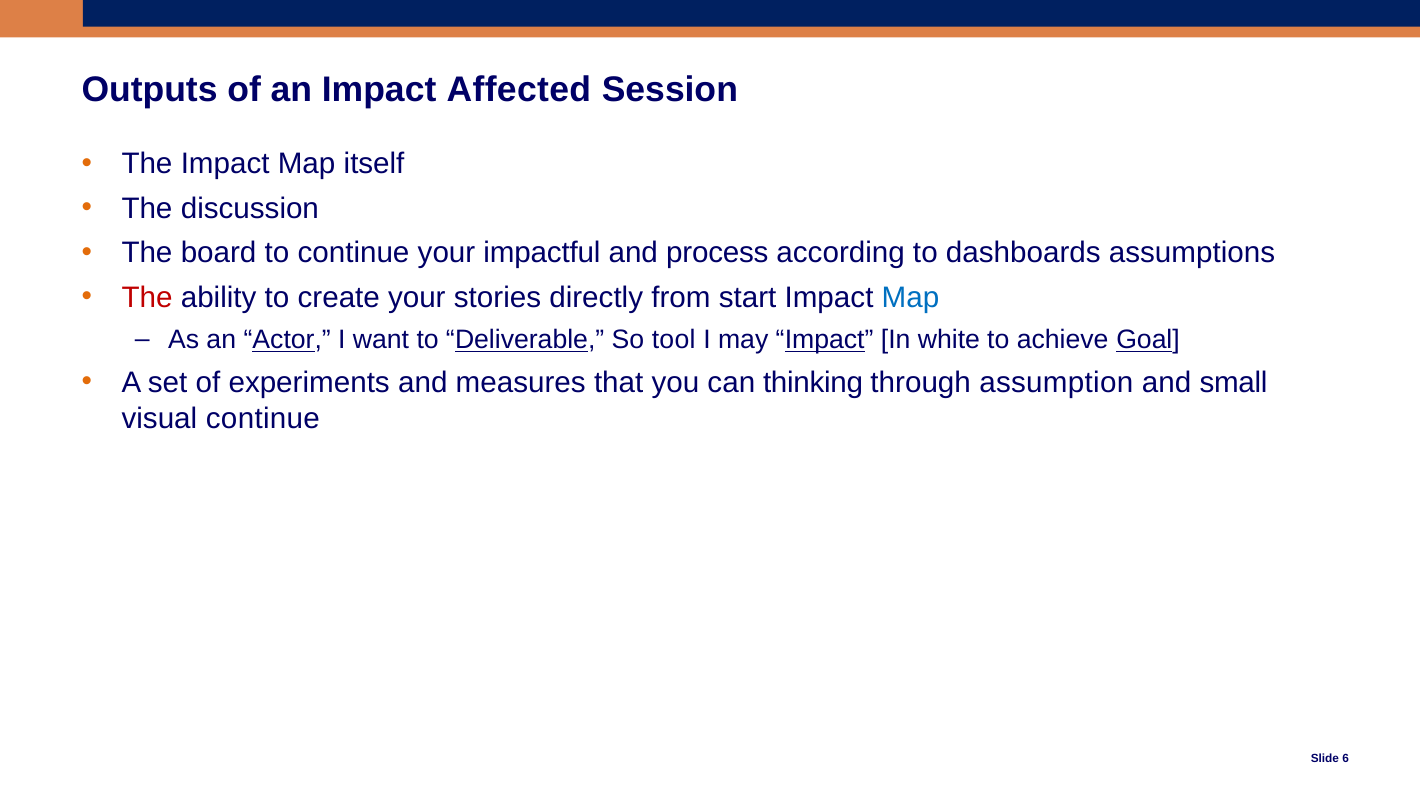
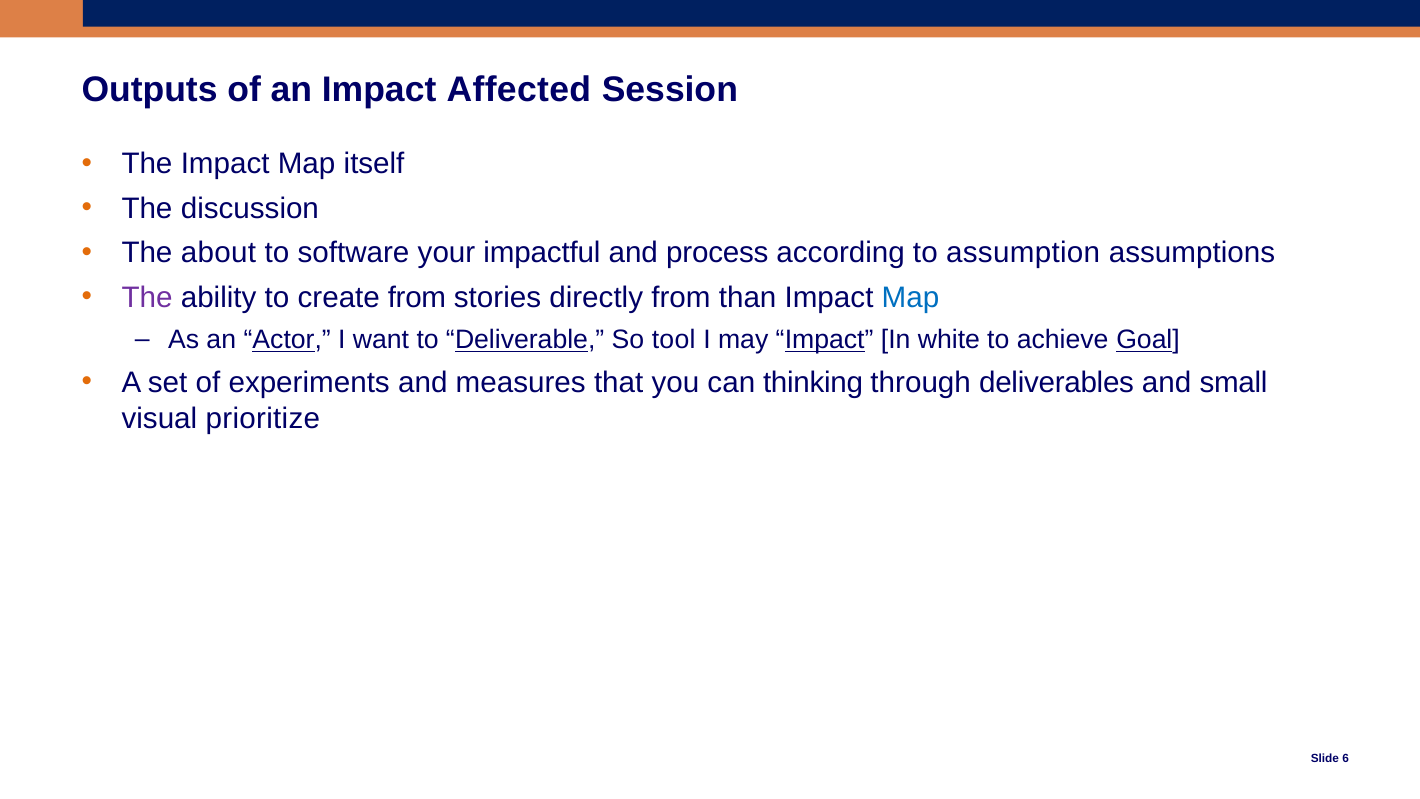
board: board -> about
to continue: continue -> software
dashboards: dashboards -> assumption
The at (147, 297) colour: red -> purple
create your: your -> from
start: start -> than
assumption: assumption -> deliverables
visual continue: continue -> prioritize
